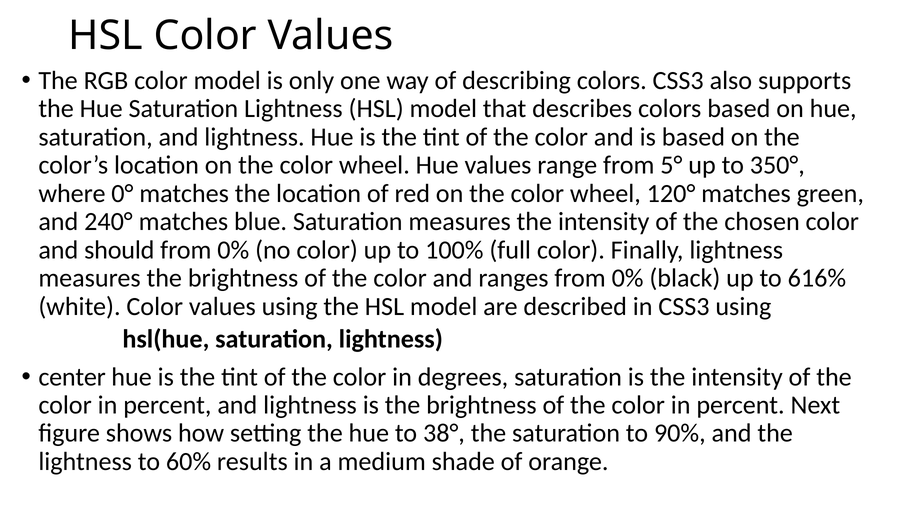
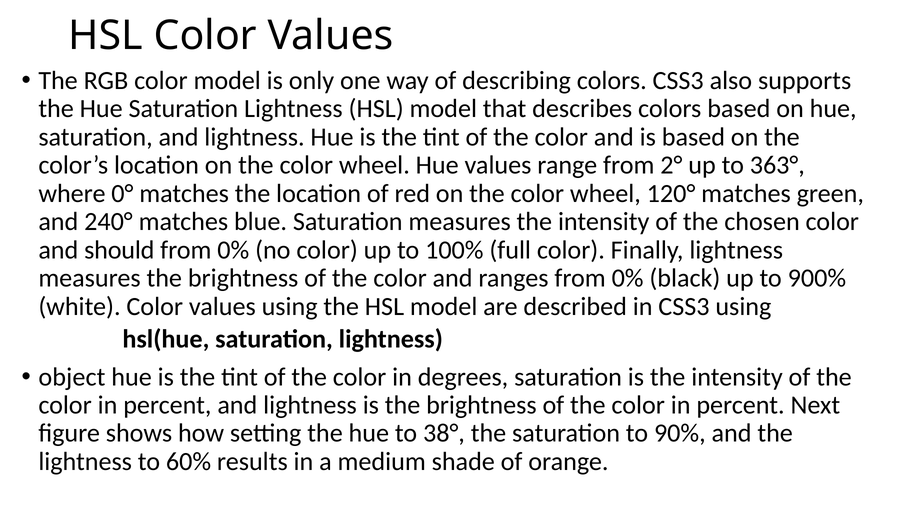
5°: 5° -> 2°
350°: 350° -> 363°
616%: 616% -> 900%
center: center -> object
